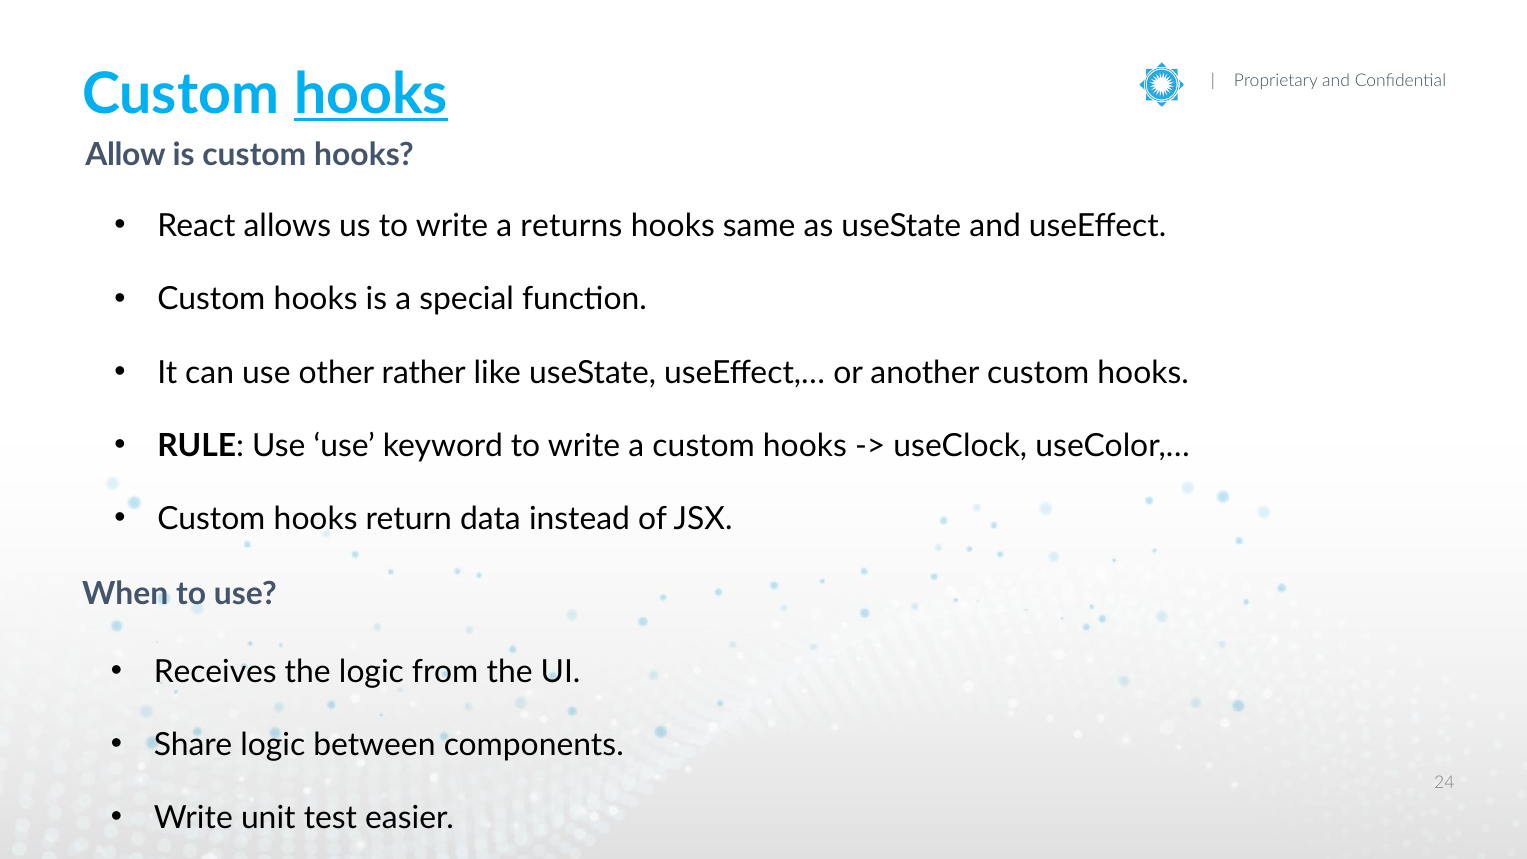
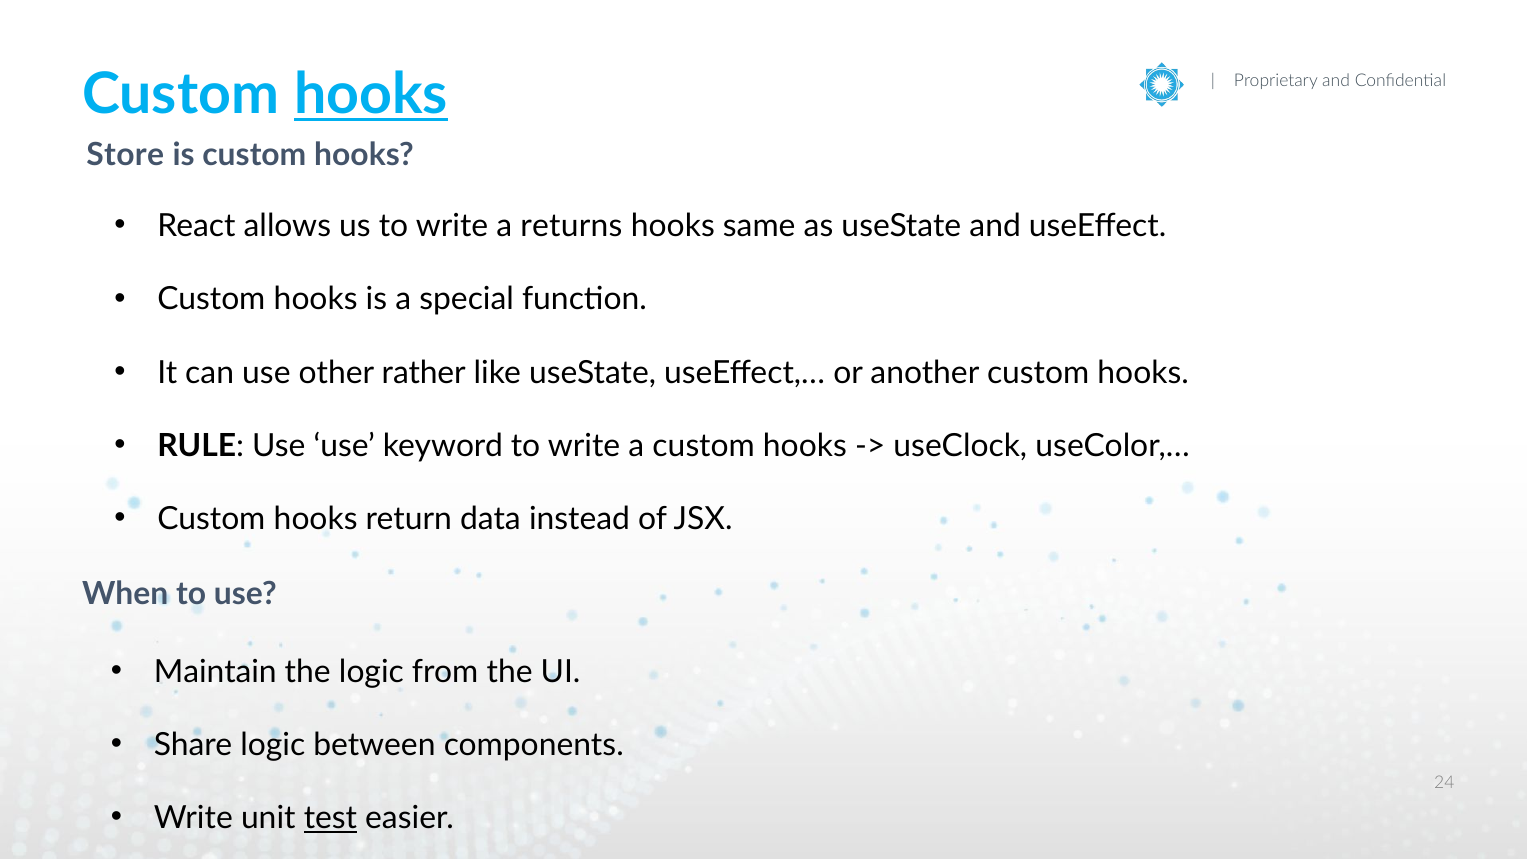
Allow: Allow -> Store
Receives: Receives -> Maintain
test underline: none -> present
